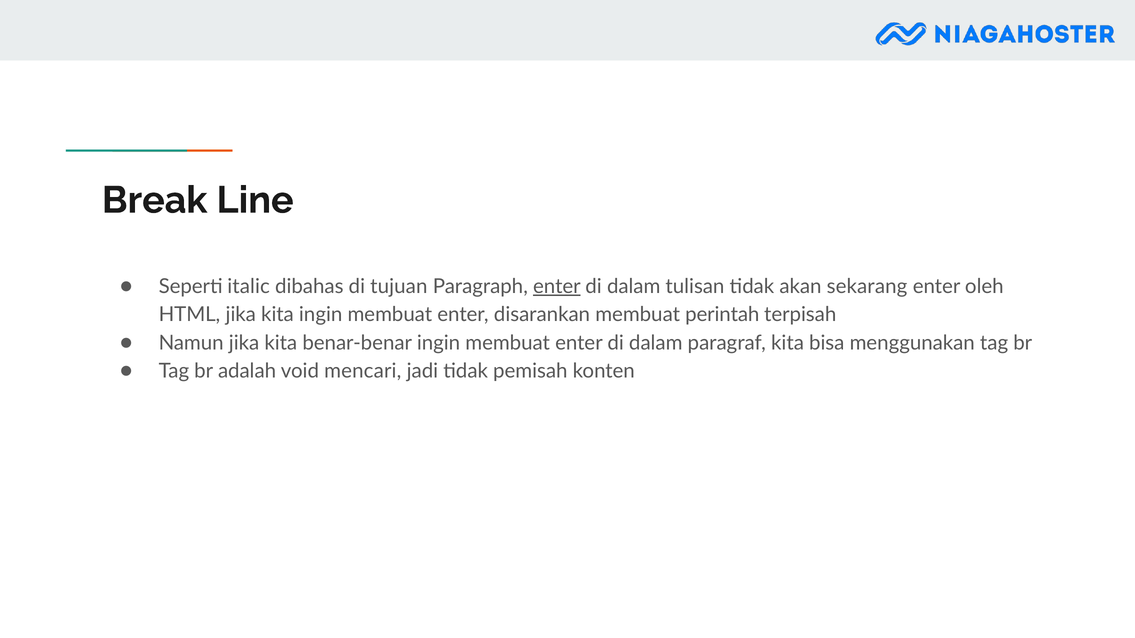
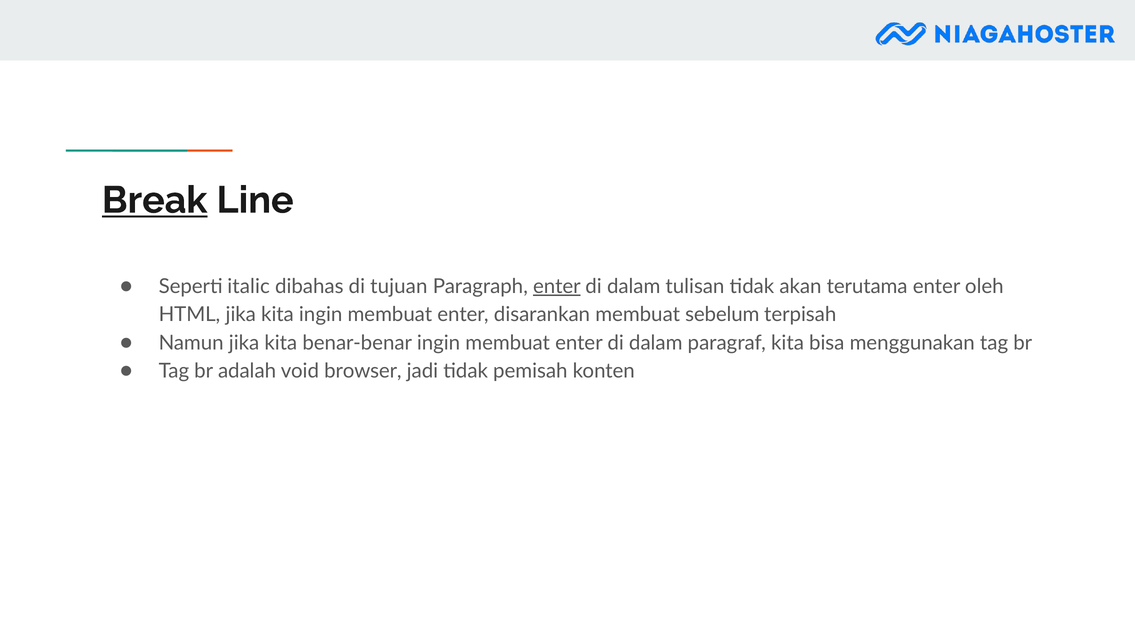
Break underline: none -> present
sekarang: sekarang -> terutama
perintah: perintah -> sebelum
mencari: mencari -> browser
